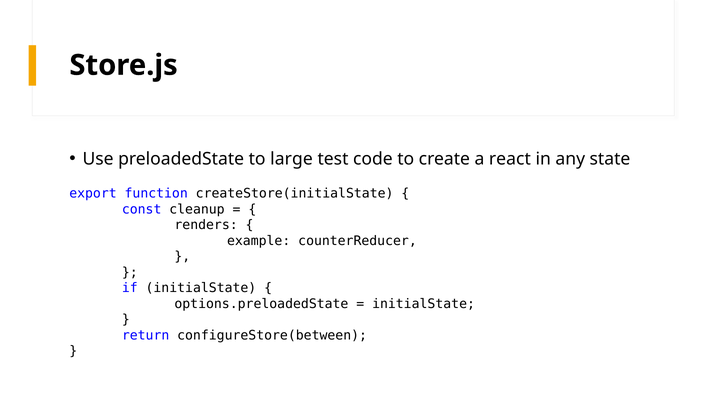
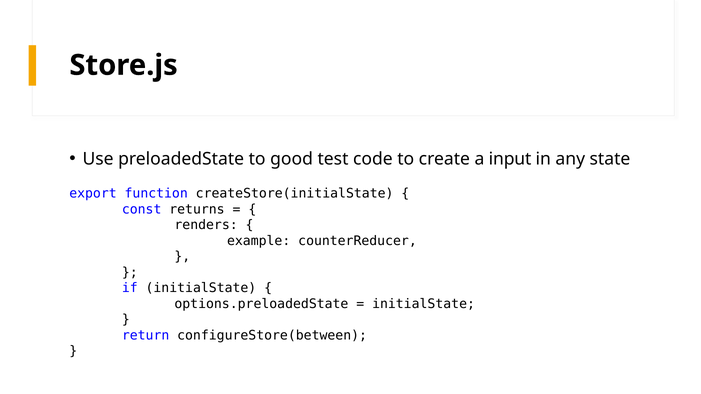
large: large -> good
react: react -> input
cleanup: cleanup -> returns
